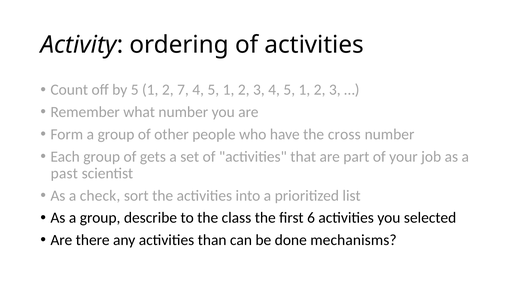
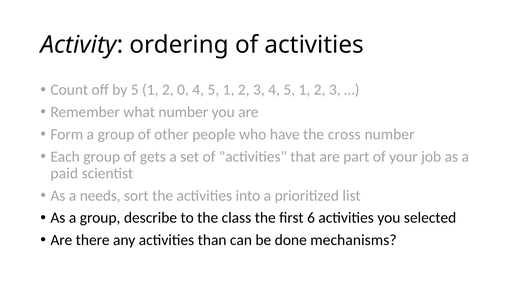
7: 7 -> 0
past: past -> paid
check: check -> needs
